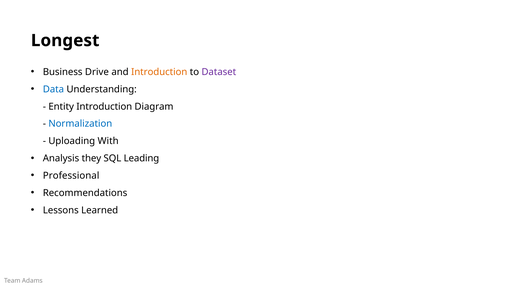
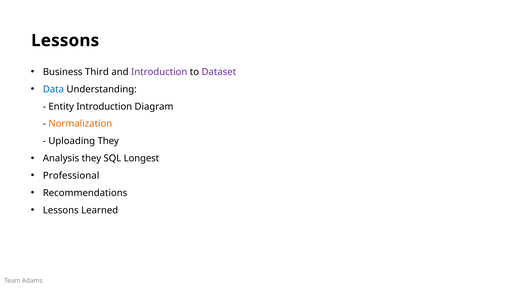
Longest at (65, 40): Longest -> Lessons
Drive: Drive -> Third
Introduction at (159, 72) colour: orange -> purple
Normalization colour: blue -> orange
Uploading With: With -> They
Leading: Leading -> Longest
